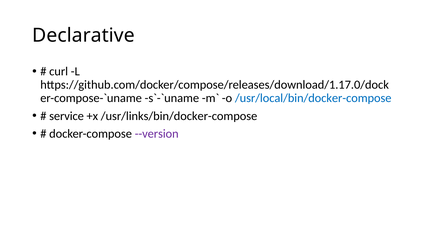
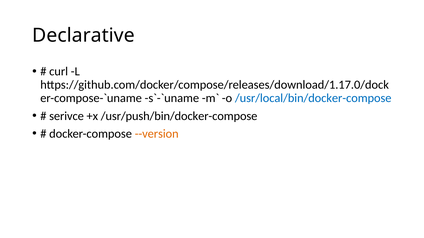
service: service -> serivce
/usr/links/bin/docker-compose: /usr/links/bin/docker-compose -> /usr/push/bin/docker-compose
--version colour: purple -> orange
